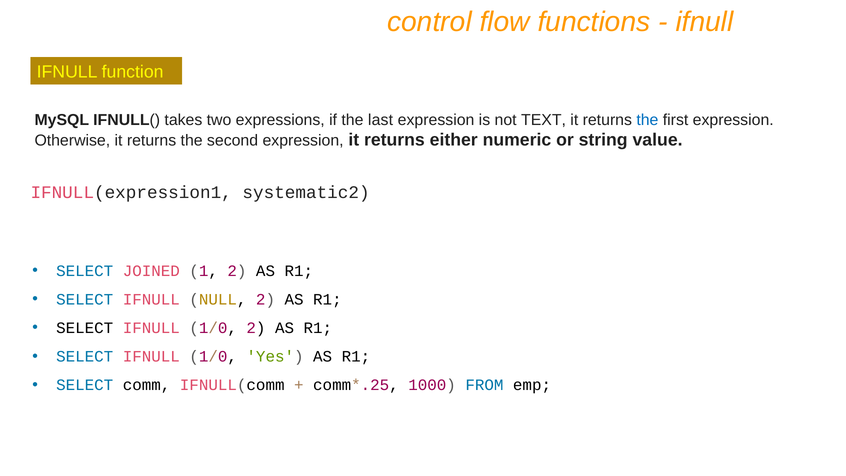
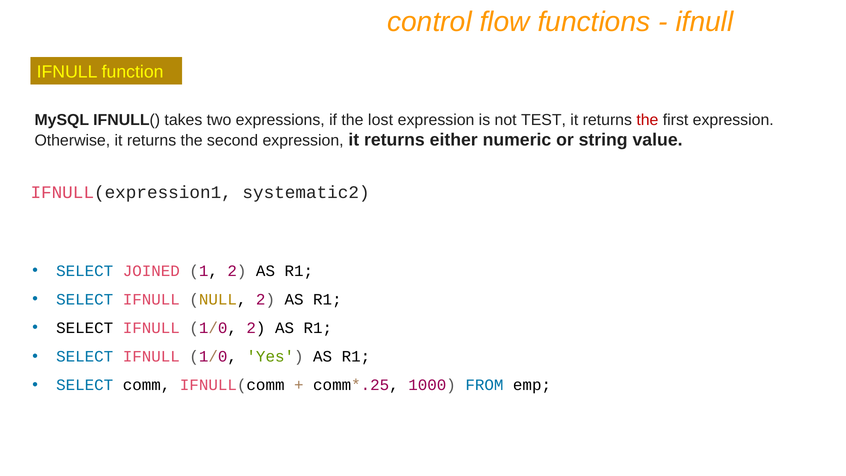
last: last -> lost
TEXT: TEXT -> TEST
the at (647, 120) colour: blue -> red
